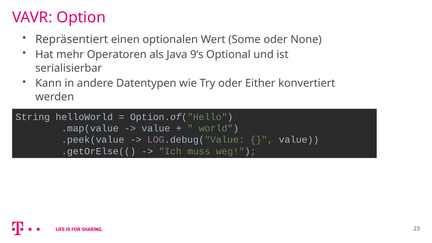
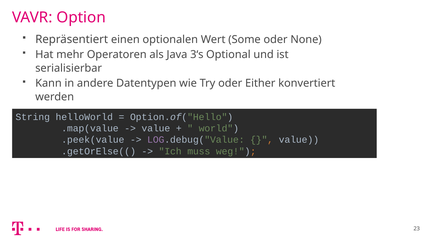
9‘s: 9‘s -> 3‘s
